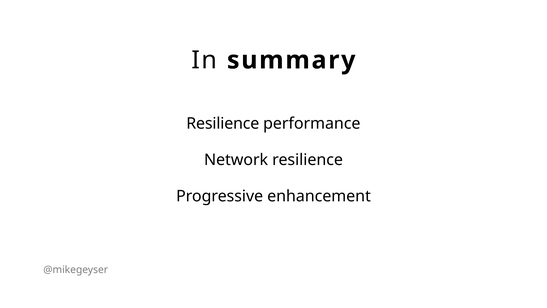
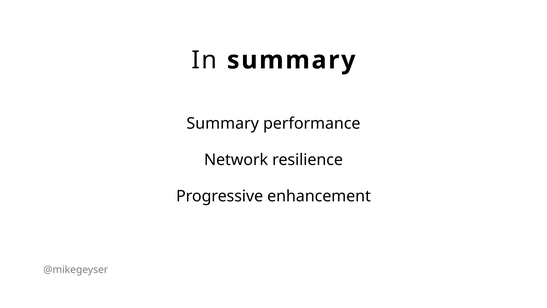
Resilience at (223, 123): Resilience -> Summary
